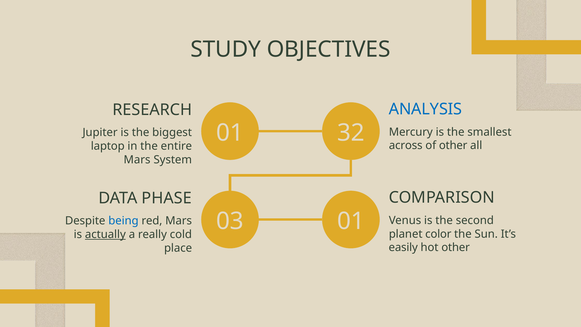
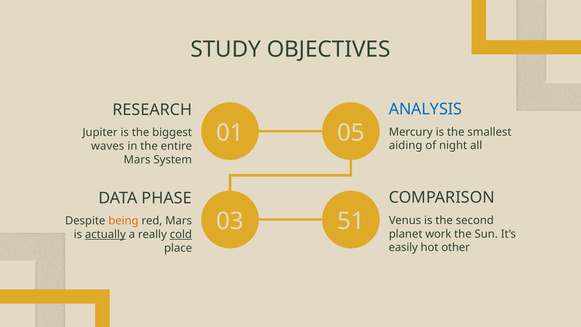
32: 32 -> 05
across: across -> aiding
of other: other -> night
laptop: laptop -> waves
03 01: 01 -> 51
being colour: blue -> orange
color: color -> work
cold underline: none -> present
